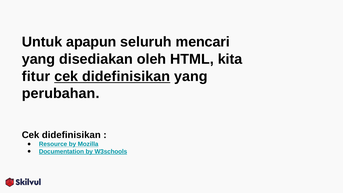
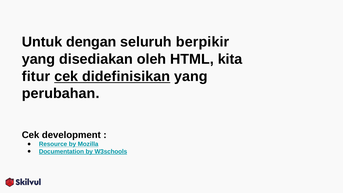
apapun: apapun -> dengan
mencari: mencari -> berpikir
didefinisikan at (71, 135): didefinisikan -> development
